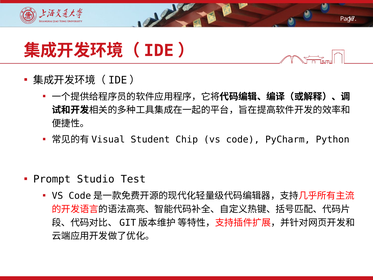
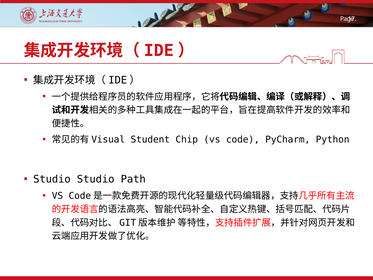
Prompt at (52, 179): Prompt -> Studio
Test: Test -> Path
